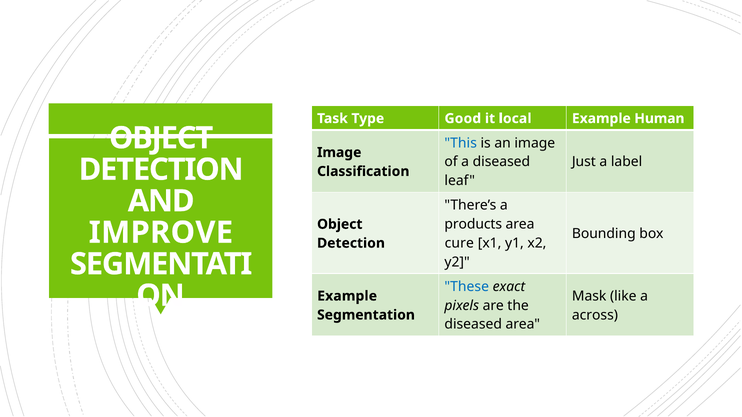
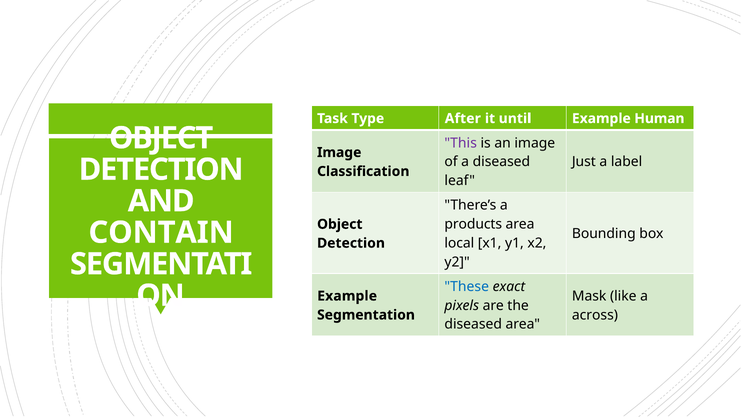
Good: Good -> After
local: local -> until
This colour: blue -> purple
IMPROVE: IMPROVE -> CONTAIN
cure: cure -> local
